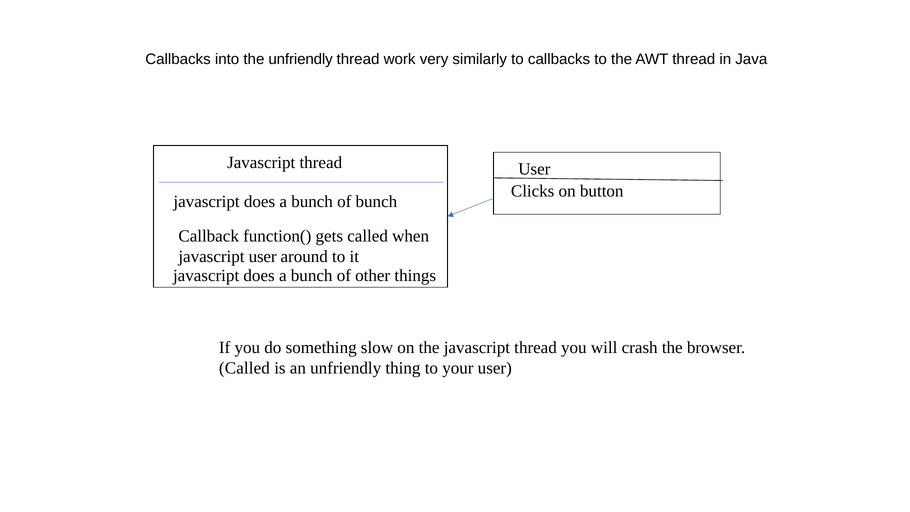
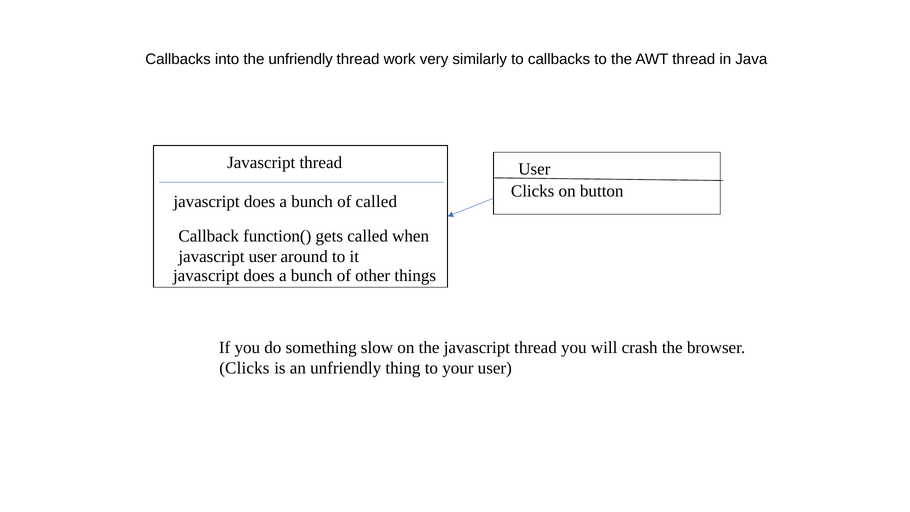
of bunch: bunch -> called
Called at (244, 368): Called -> Clicks
